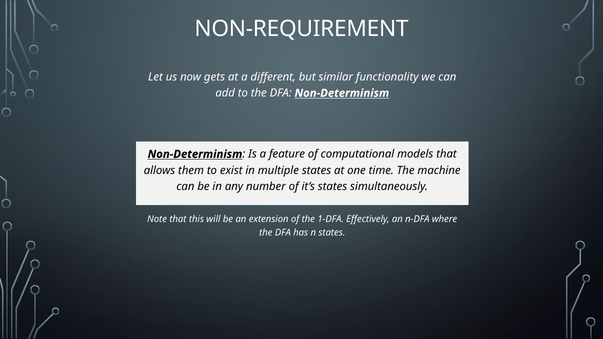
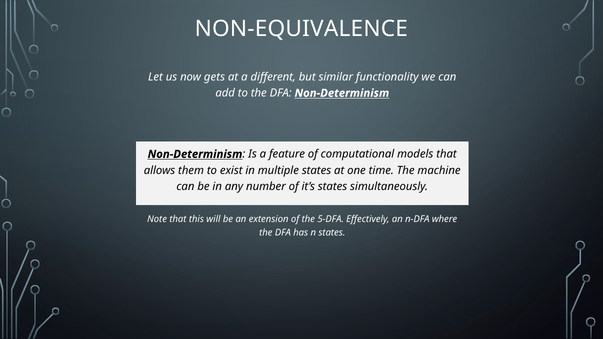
NON-REQUIREMENT: NON-REQUIREMENT -> NON-EQUIVALENCE
1-DFA: 1-DFA -> 5-DFA
